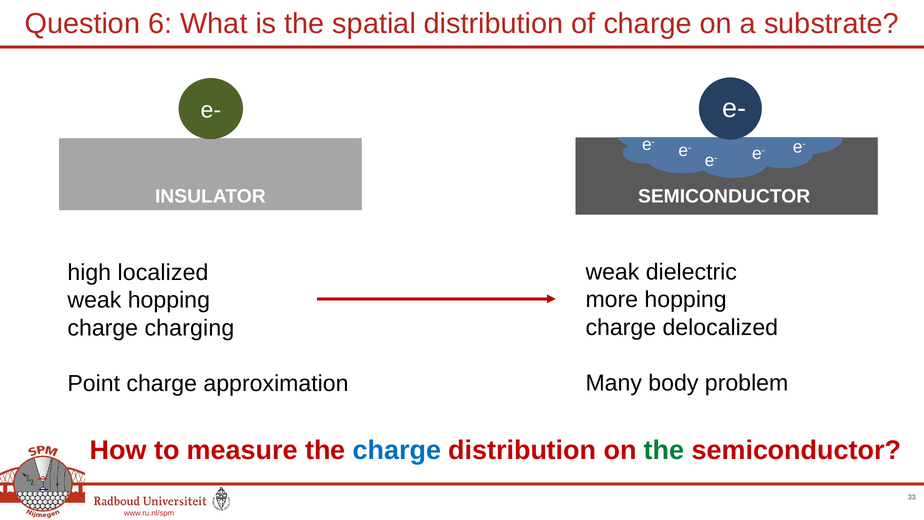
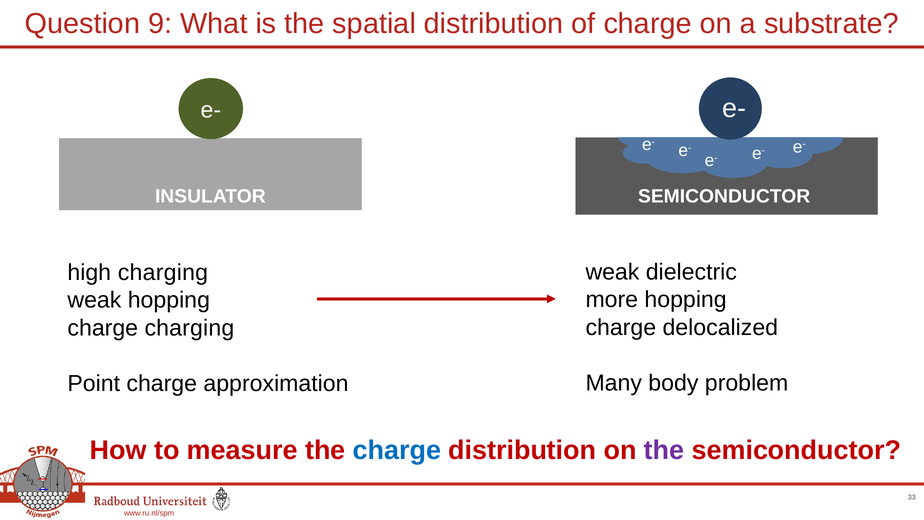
6: 6 -> 9
high localized: localized -> charging
the at (664, 450) colour: green -> purple
